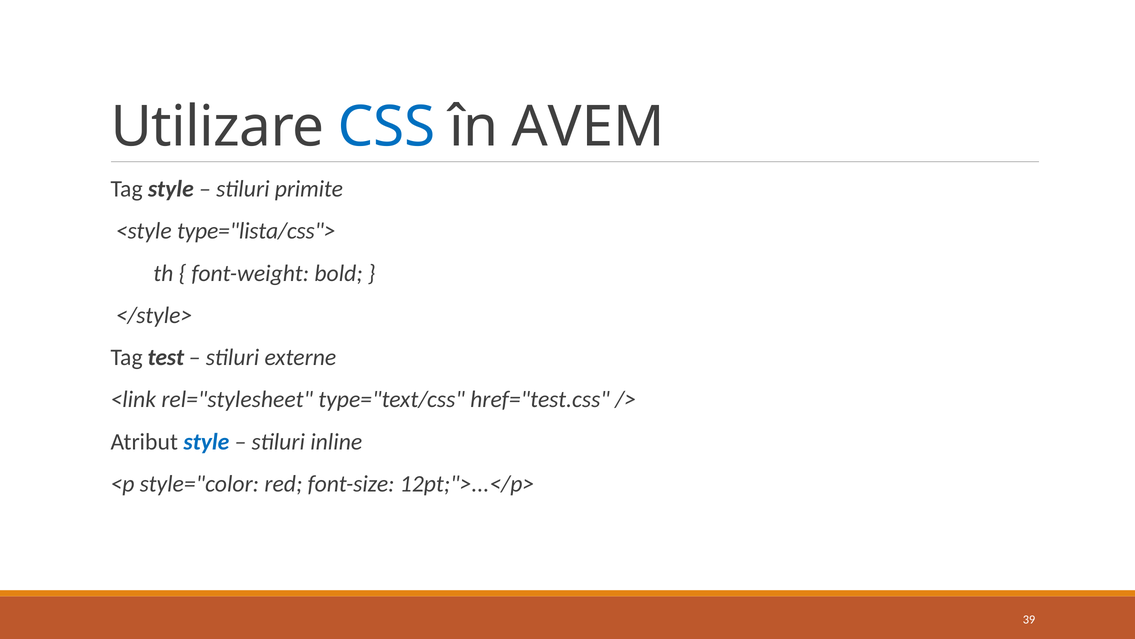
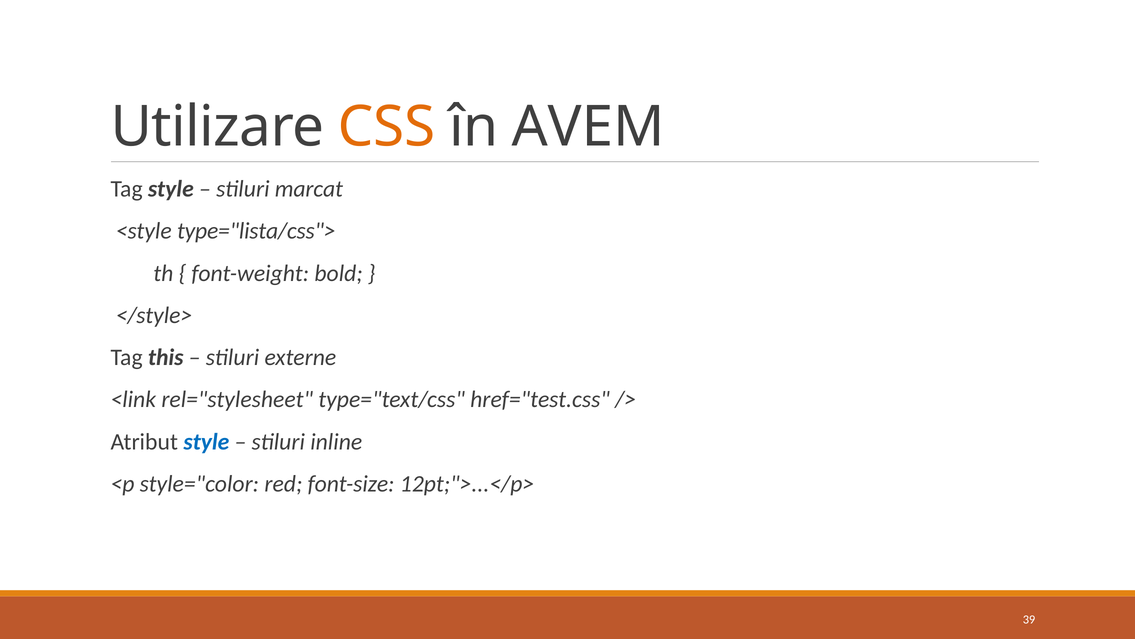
CSS colour: blue -> orange
primite: primite -> marcat
test: test -> this
